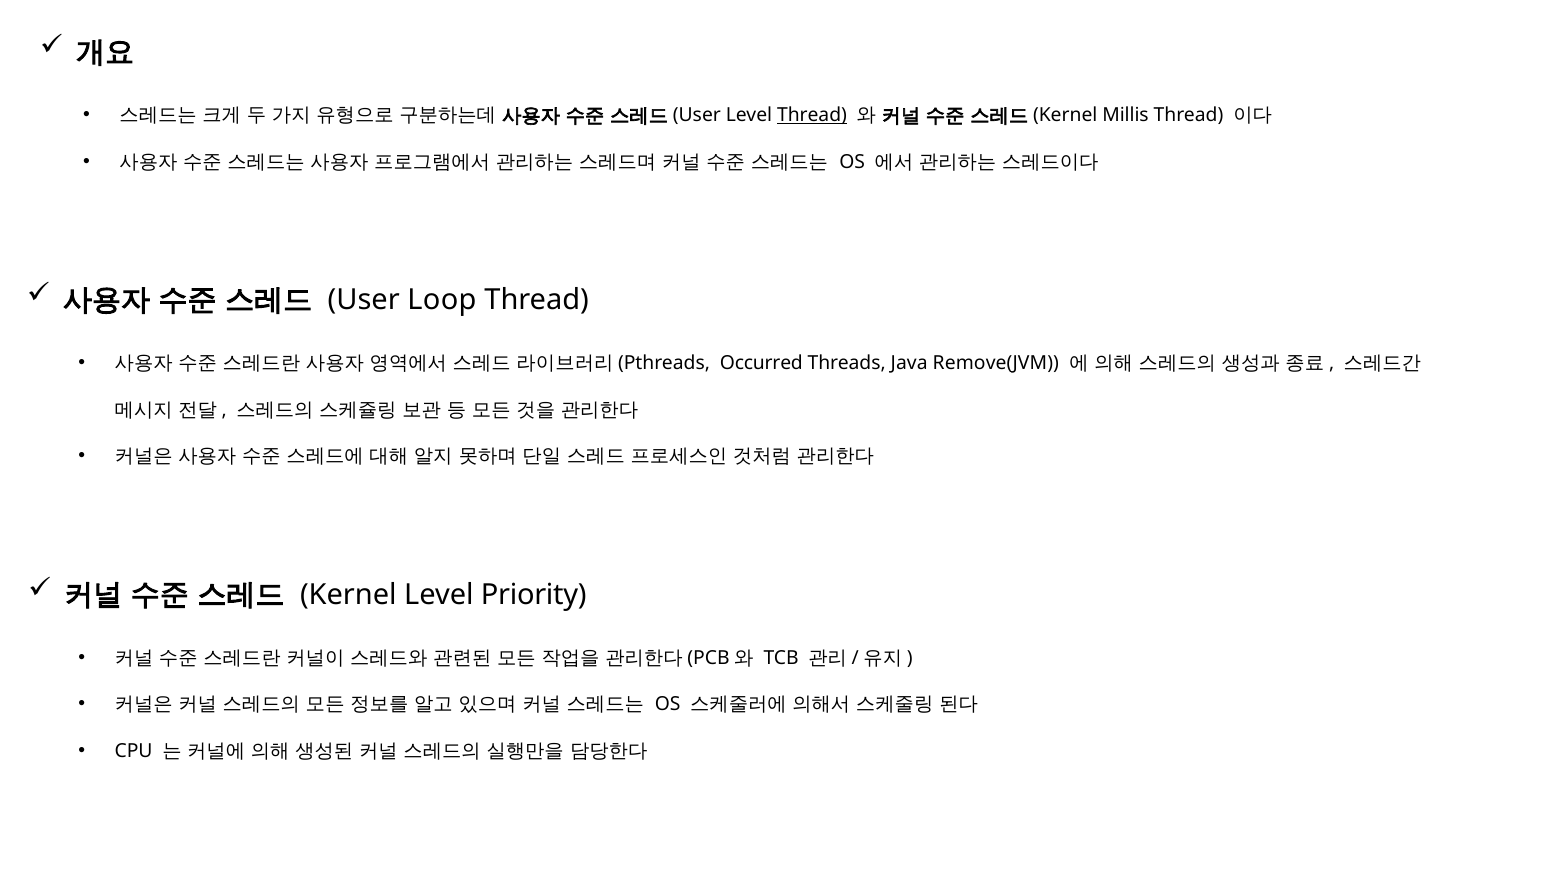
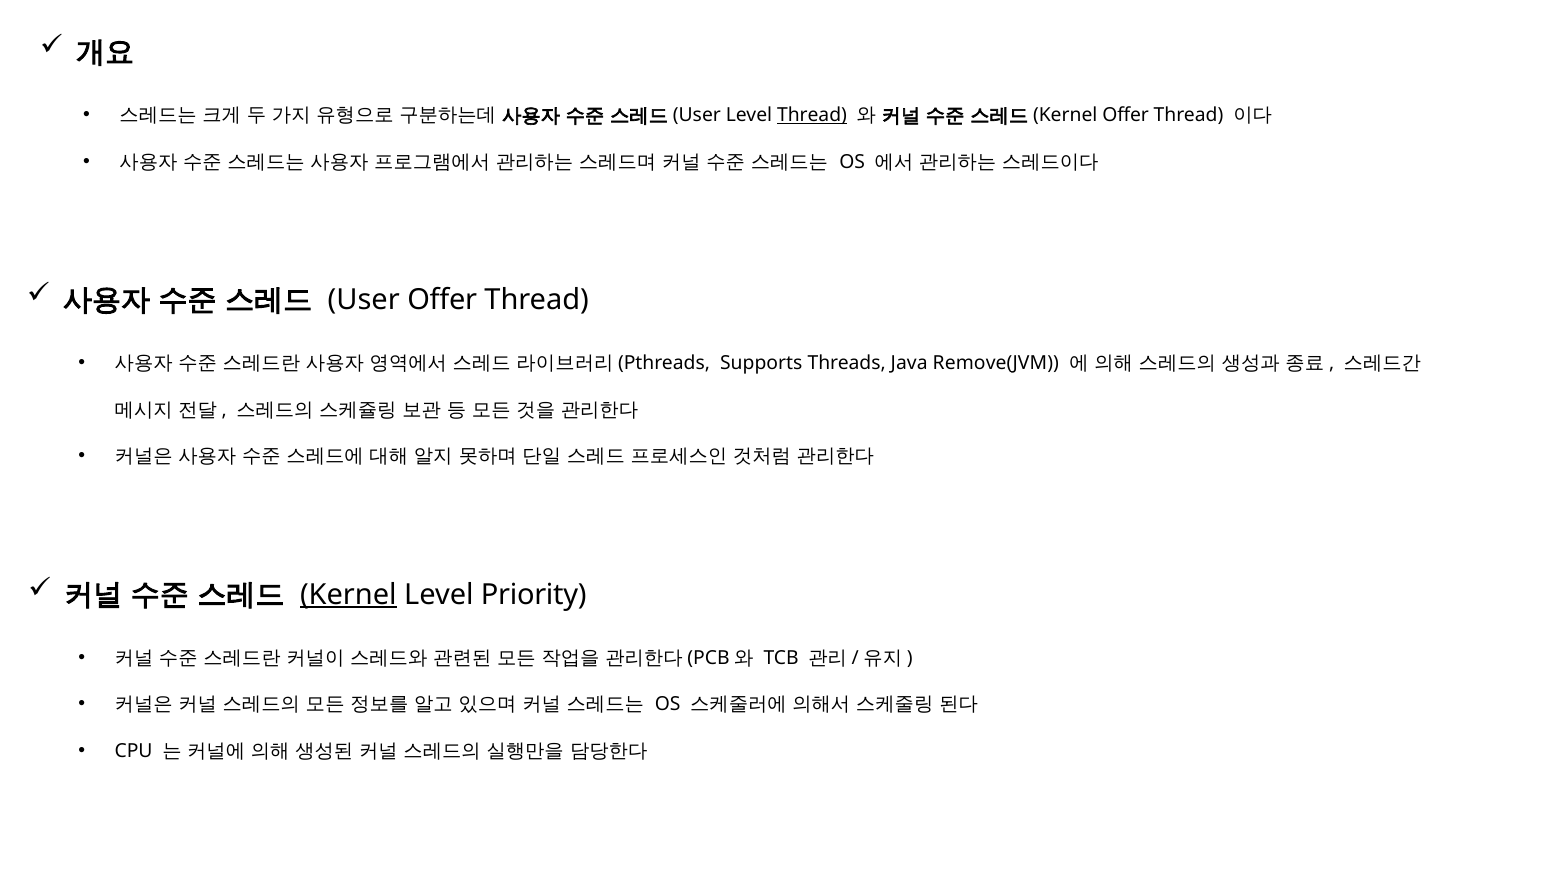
Millis at (1126, 116): Millis -> Offer
User Loop: Loop -> Offer
Occurred: Occurred -> Supports
Kernel underline: none -> present
